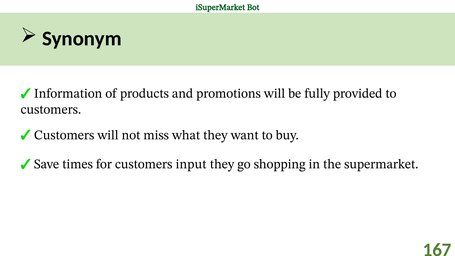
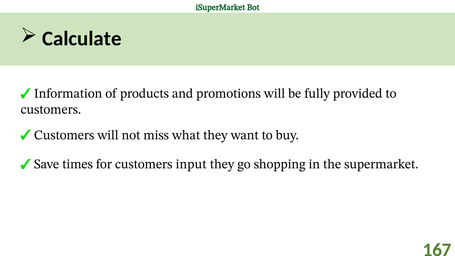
Synonym: Synonym -> Calculate
